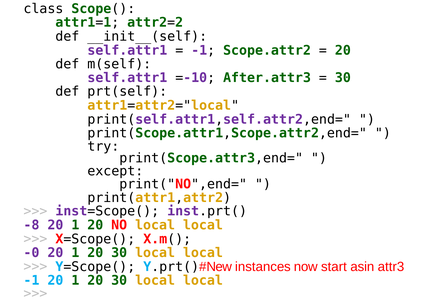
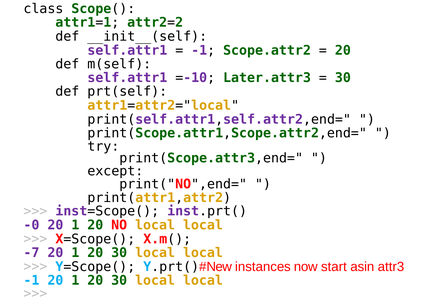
After.attr3: After.attr3 -> Later.attr3
-8: -8 -> -0
-0: -0 -> -7
